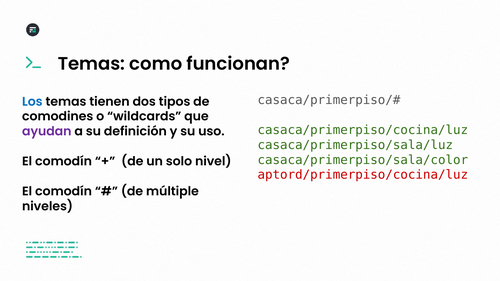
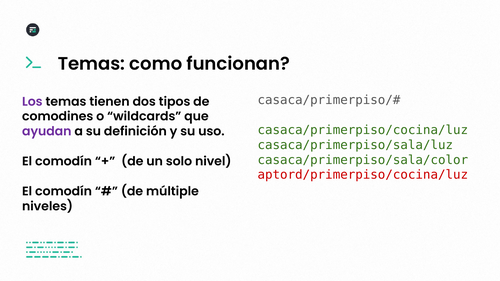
Los colour: blue -> purple
